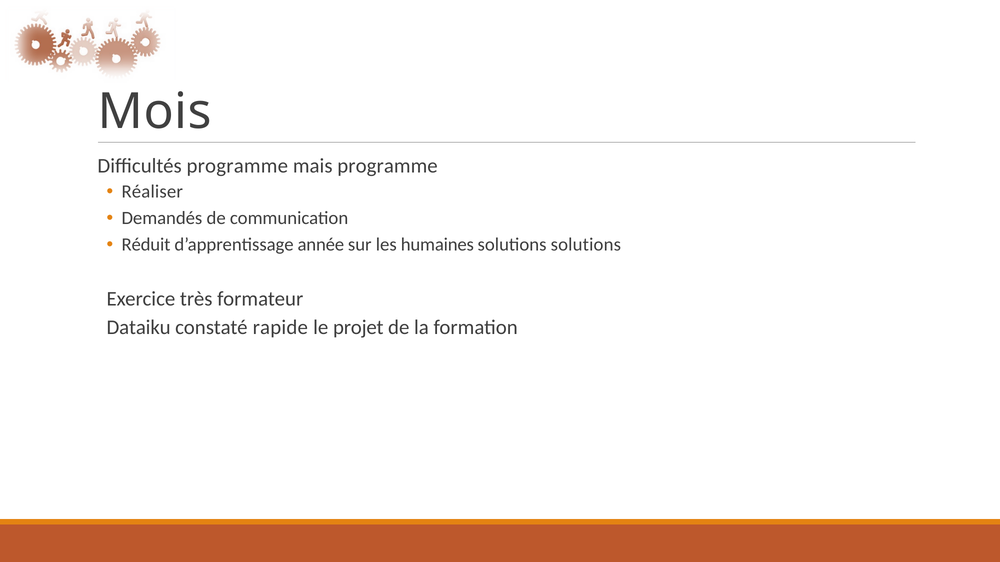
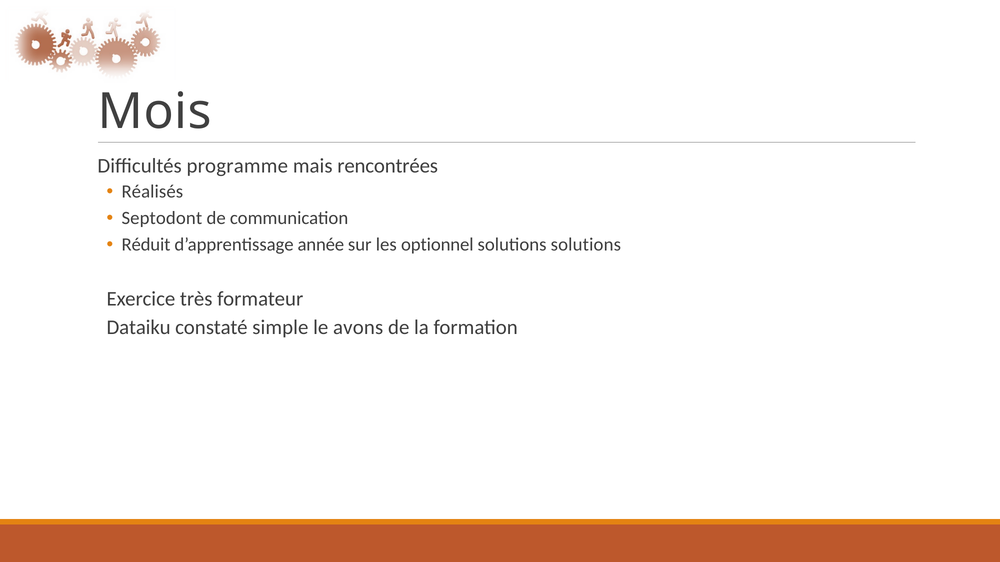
mais programme: programme -> rencontrées
Réaliser: Réaliser -> Réalisés
Demandés: Demandés -> Septodont
humaines: humaines -> optionnel
rapide: rapide -> simple
projet: projet -> avons
